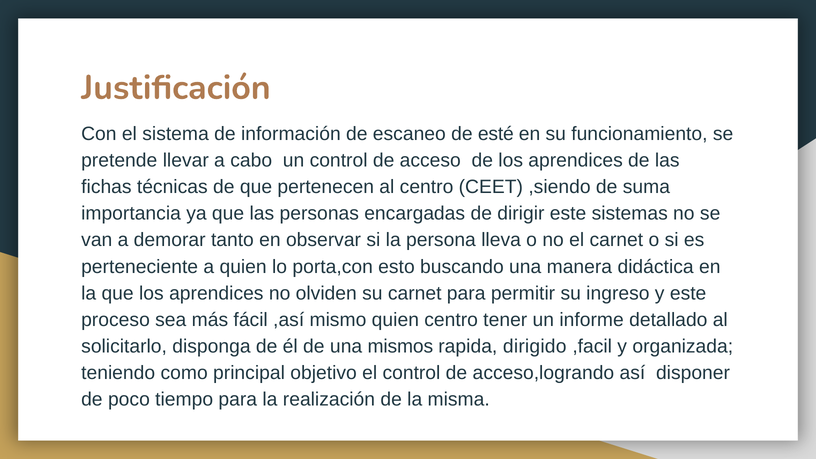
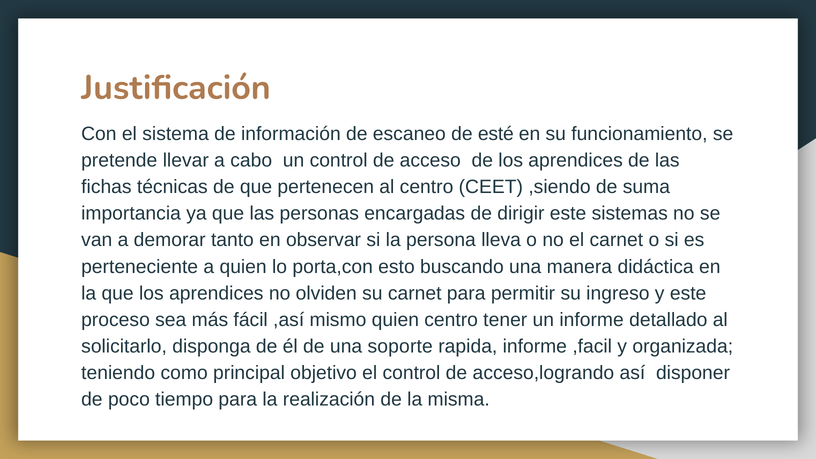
mismos: mismos -> soporte
rapida dirigido: dirigido -> informe
